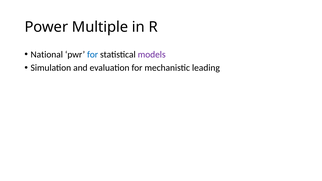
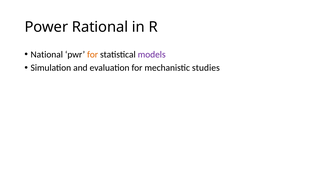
Multiple: Multiple -> Rational
for at (93, 54) colour: blue -> orange
leading: leading -> studies
